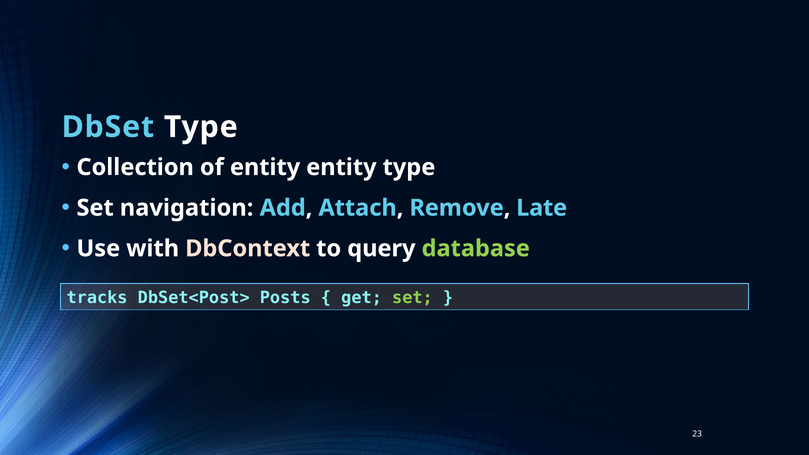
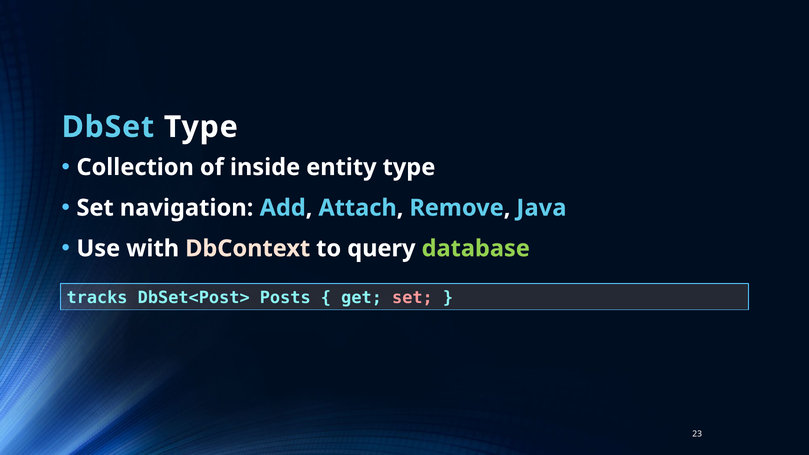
of entity: entity -> inside
Late: Late -> Java
set at (412, 298) colour: light green -> pink
